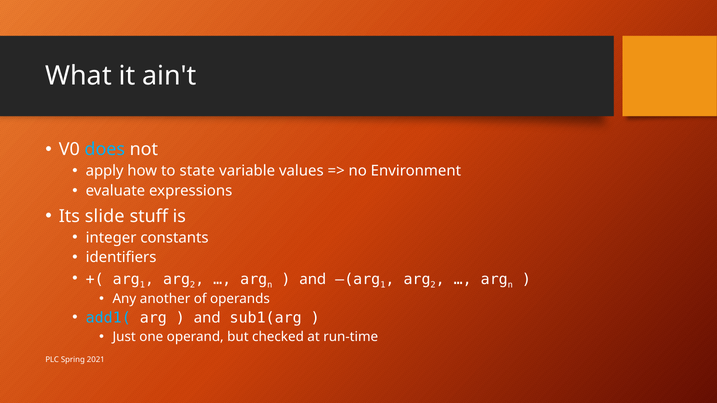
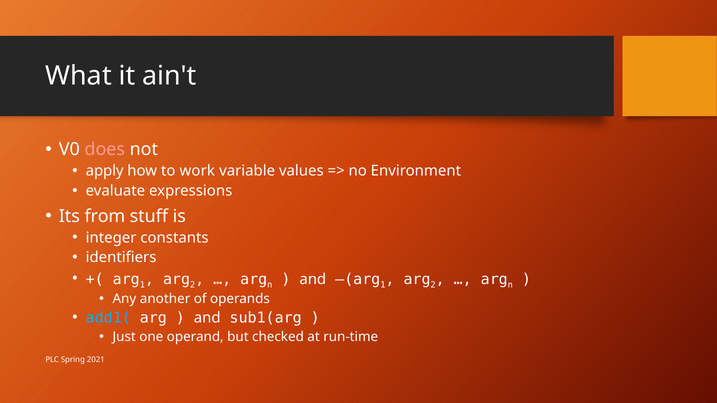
does colour: light blue -> pink
state: state -> work
slide: slide -> from
